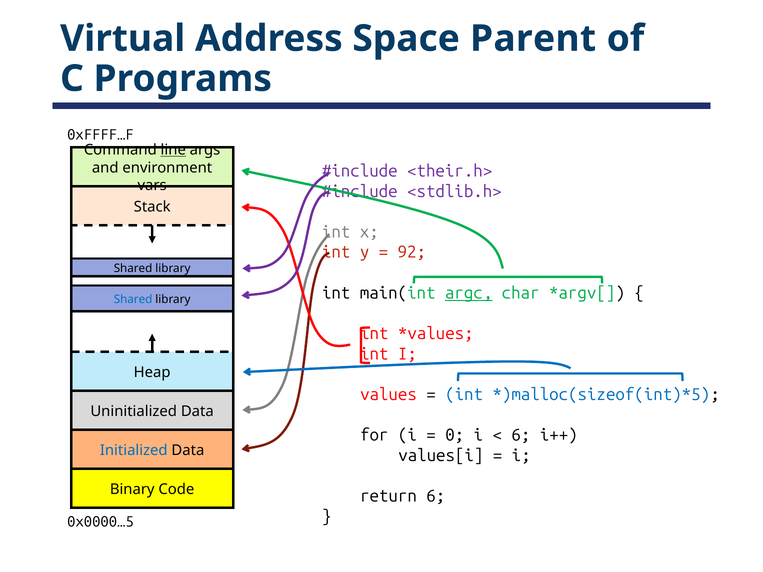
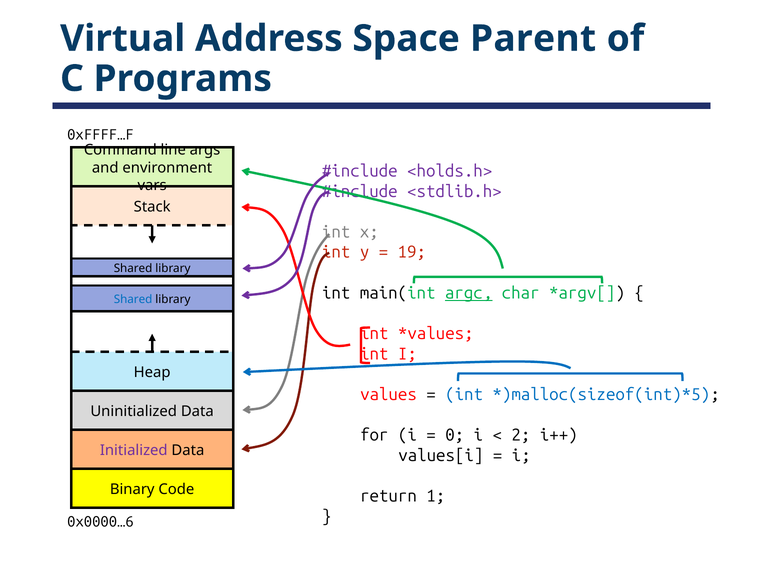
line underline: present -> none
<their.h>: <their.h> -> <holds.h>
92: 92 -> 19
6 at (521, 436): 6 -> 2
Initialized colour: blue -> purple
return 6: 6 -> 1
0x0000…5: 0x0000…5 -> 0x0000…6
